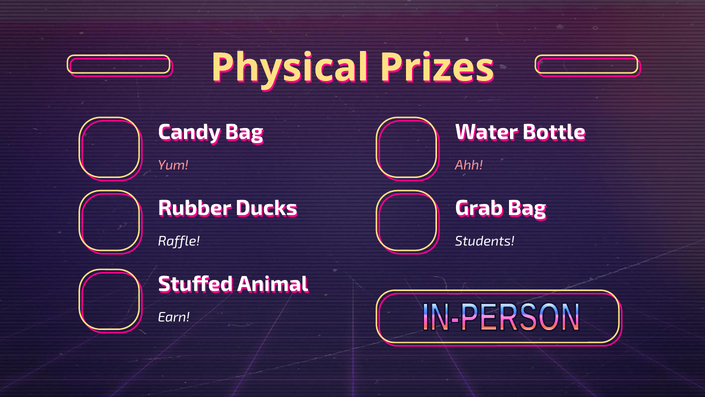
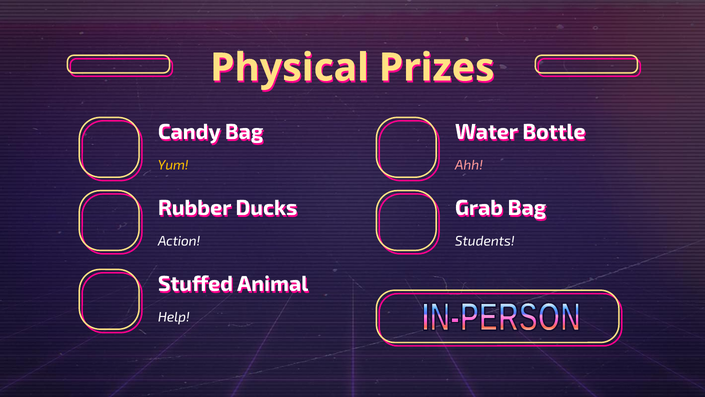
Yum colour: pink -> yellow
Raffle: Raffle -> Action
Earn: Earn -> Help
